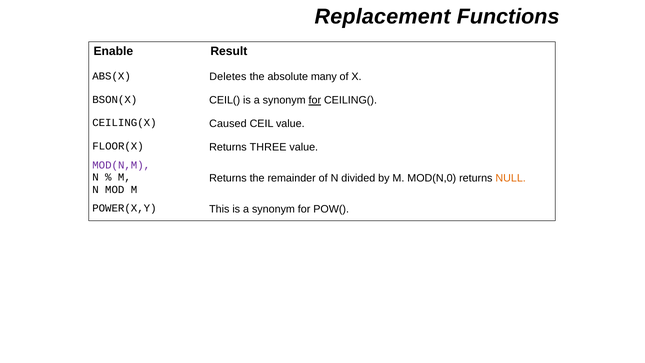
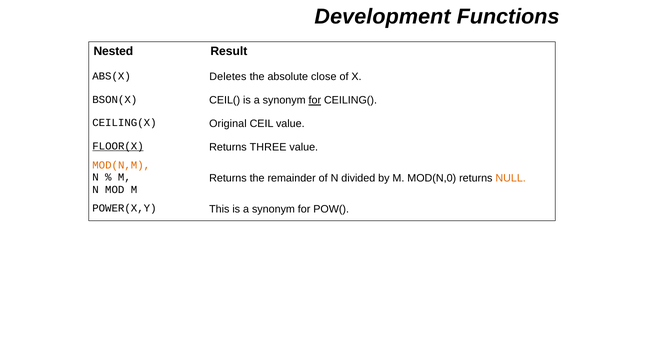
Replacement: Replacement -> Development
Enable: Enable -> Nested
many: many -> close
Caused: Caused -> Original
FLOOR(X underline: none -> present
MOD(N,M colour: purple -> orange
